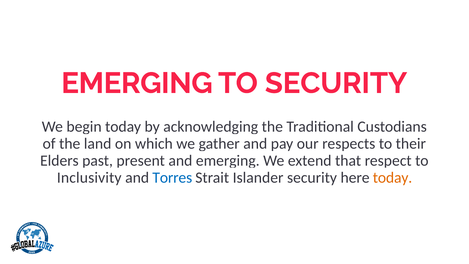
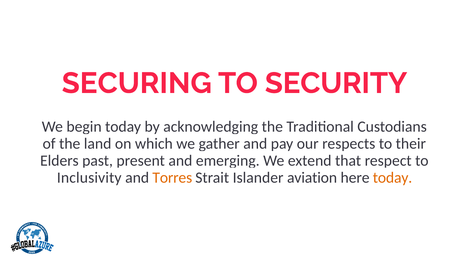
EMERGING at (137, 83): EMERGING -> SECURING
Torres colour: blue -> orange
Islander security: security -> aviation
